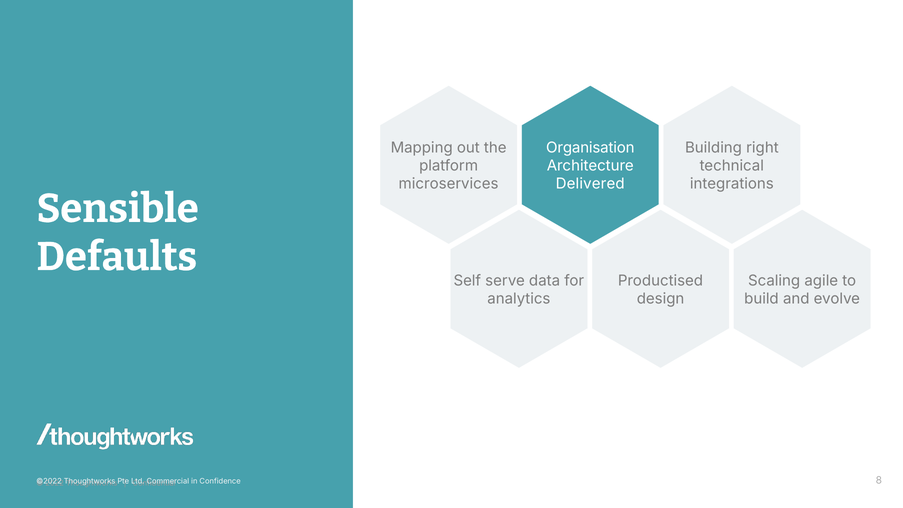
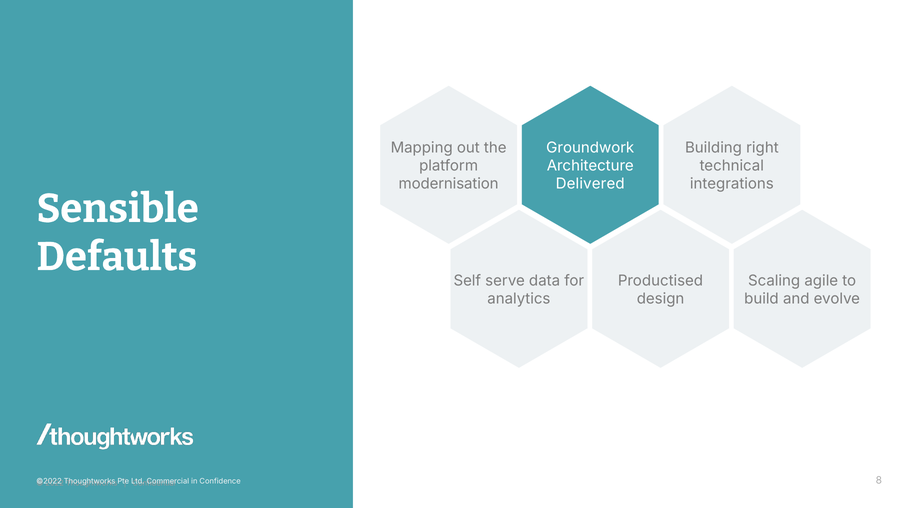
Organisation: Organisation -> Groundwork
microservices: microservices -> modernisation
